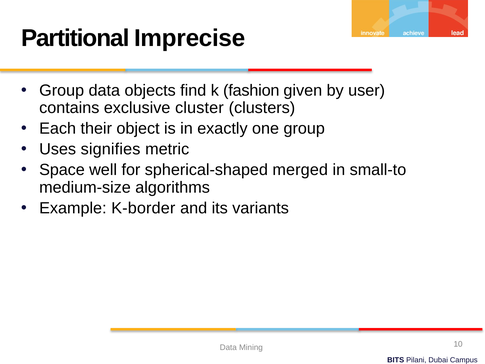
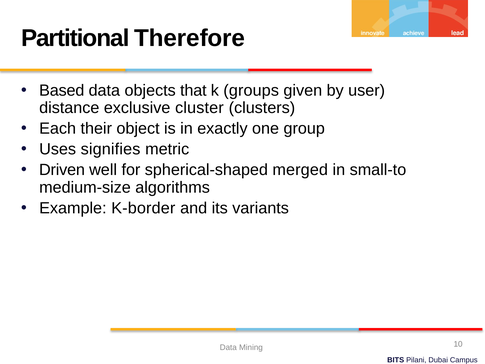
Imprecise: Imprecise -> Therefore
Group at (62, 90): Group -> Based
find: find -> that
fashion: fashion -> groups
contains: contains -> distance
Space: Space -> Driven
